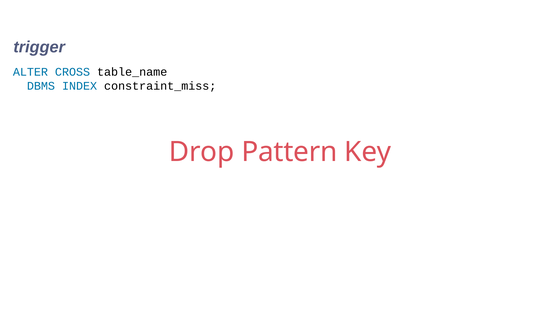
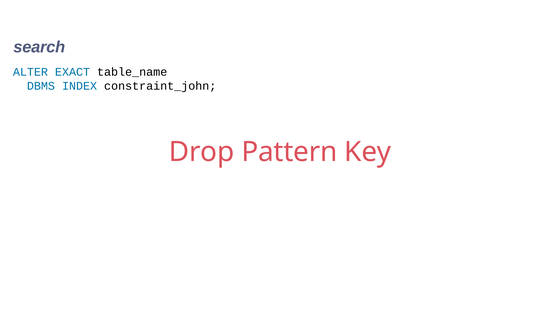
trigger: trigger -> search
CROSS: CROSS -> EXACT
constraint_miss: constraint_miss -> constraint_john
